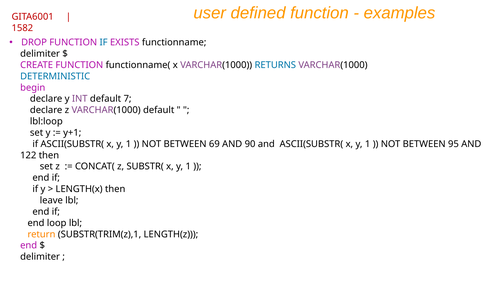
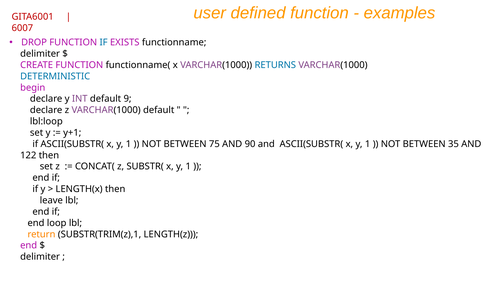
1582: 1582 -> 6007
7: 7 -> 9
69: 69 -> 75
95: 95 -> 35
